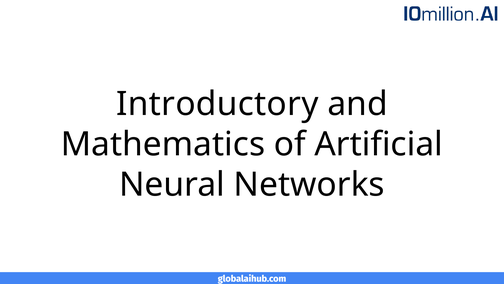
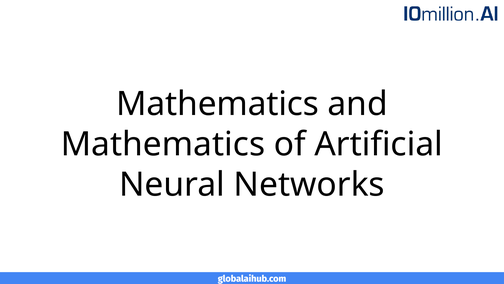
Introductory at (217, 104): Introductory -> Mathematics
